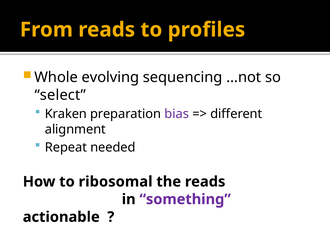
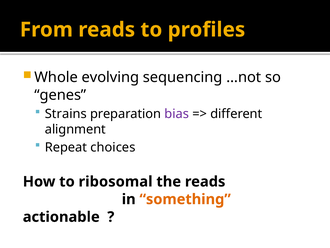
select: select -> genes
Kraken: Kraken -> Strains
needed: needed -> choices
something colour: purple -> orange
